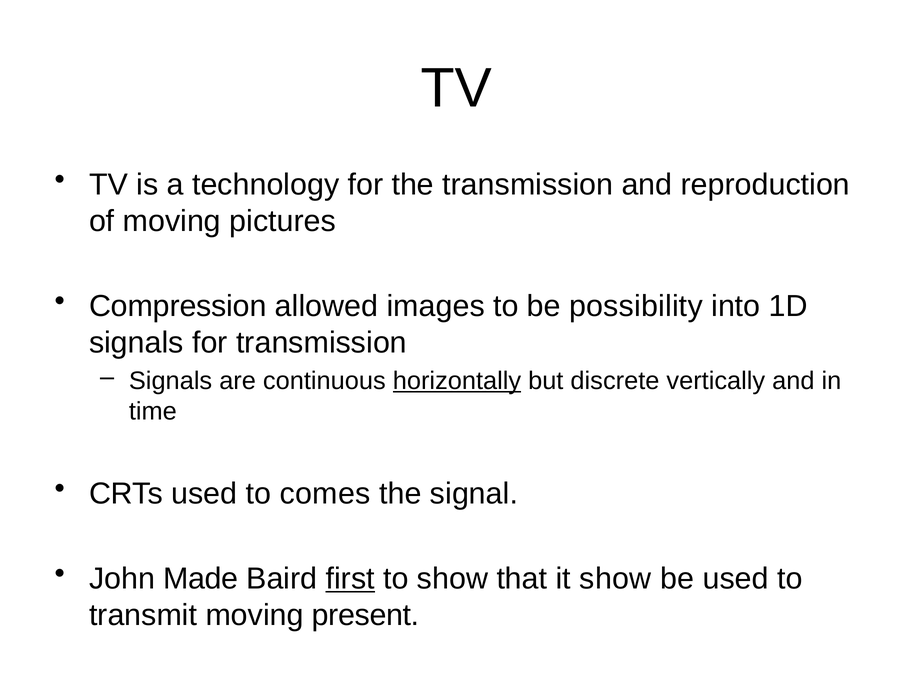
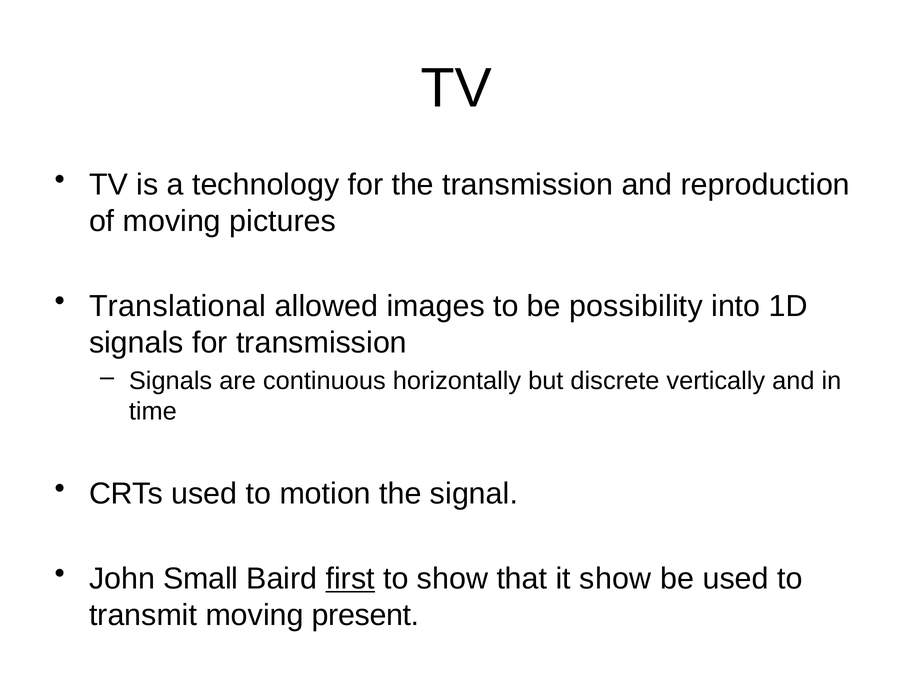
Compression: Compression -> Translational
horizontally underline: present -> none
comes: comes -> motion
Made: Made -> Small
